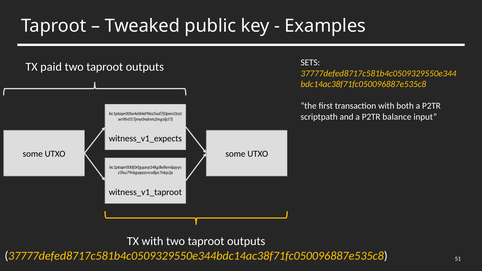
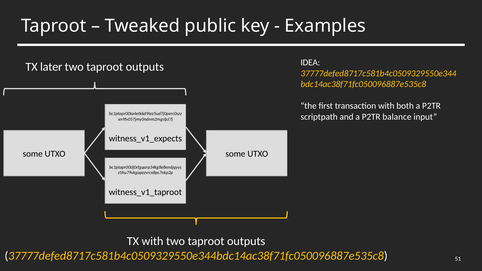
SETS: SETS -> IDEA
paid: paid -> later
